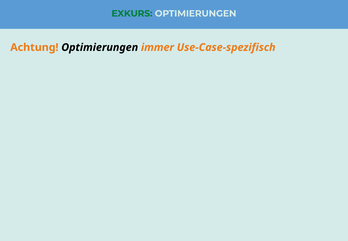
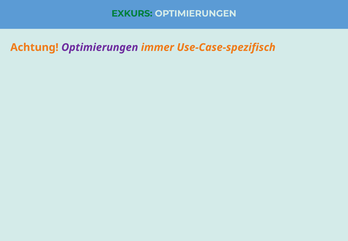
Optimierungen at (100, 47) colour: black -> purple
